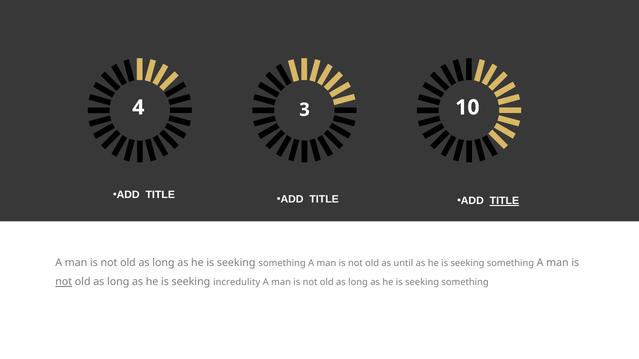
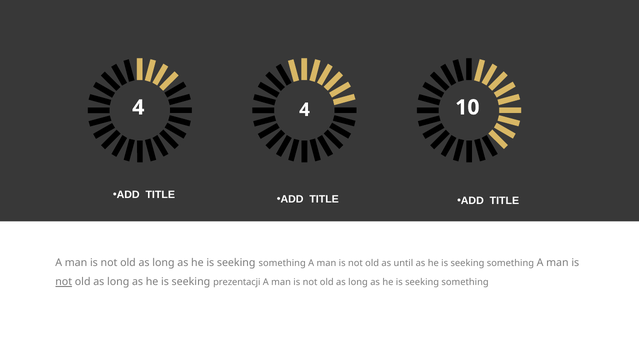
4 3: 3 -> 4
TITLE at (504, 201) underline: present -> none
incredulity: incredulity -> prezentacji
